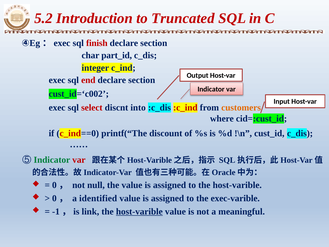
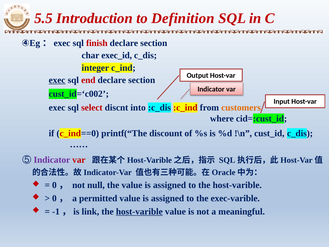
5.2: 5.2 -> 5.5
Truncated: Truncated -> Definition
part_id: part_id -> exec_id
exec at (57, 80) underline: none -> present
Indicator at (52, 160) colour: green -> purple
identified: identified -> permitted
